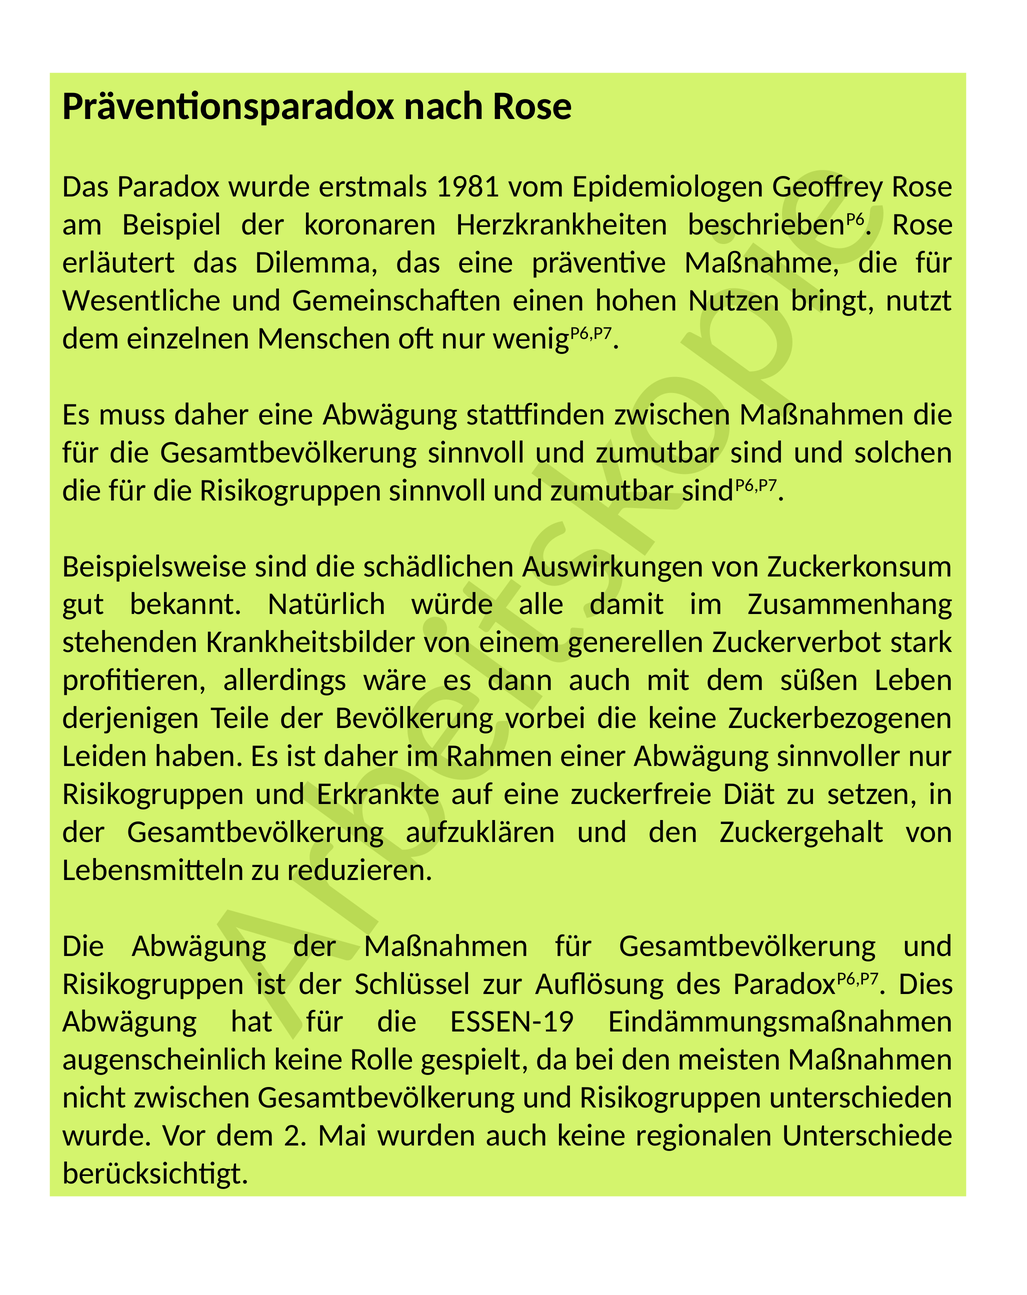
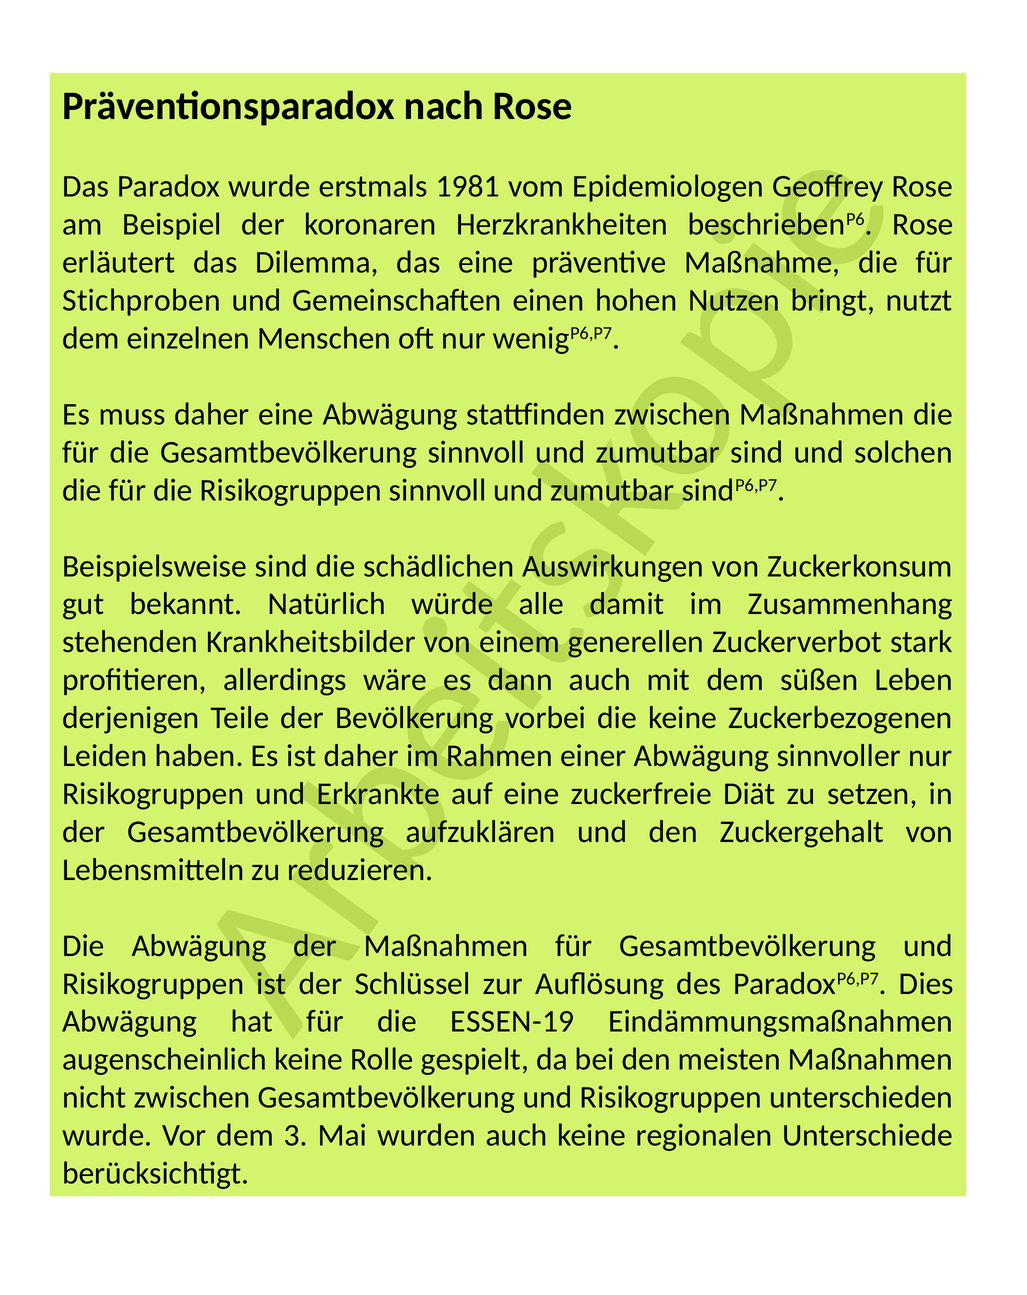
Wesentliche: Wesentliche -> Stichproben
2: 2 -> 3
